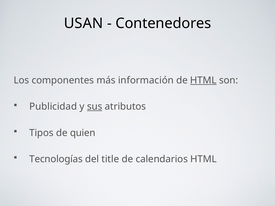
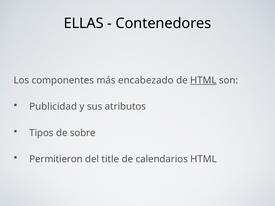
USAN: USAN -> ELLAS
información: información -> encabezado
sus underline: present -> none
quien: quien -> sobre
Tecnologías: Tecnologías -> Permitieron
